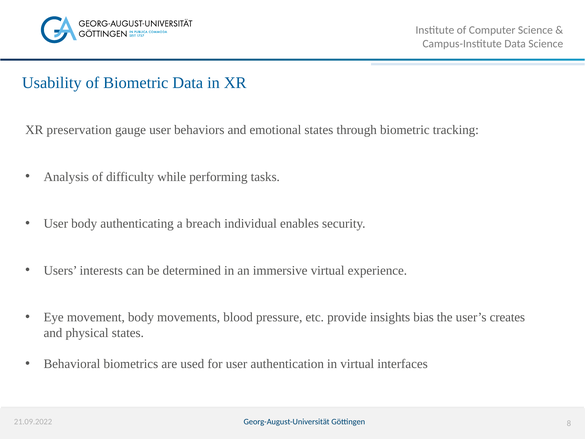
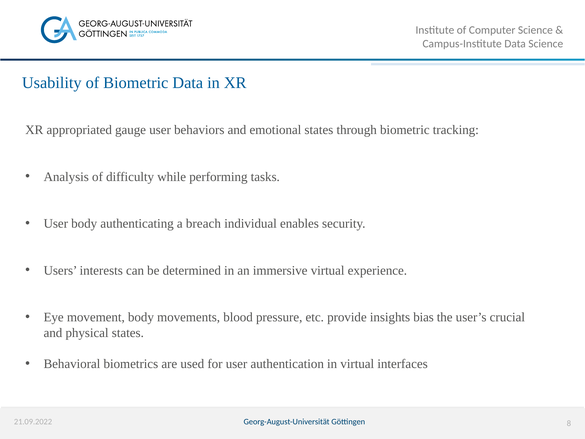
preservation: preservation -> appropriated
creates: creates -> crucial
